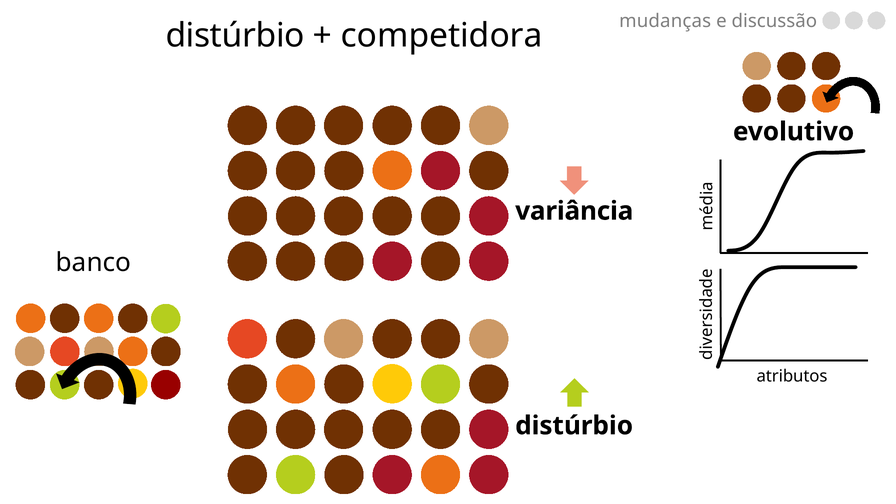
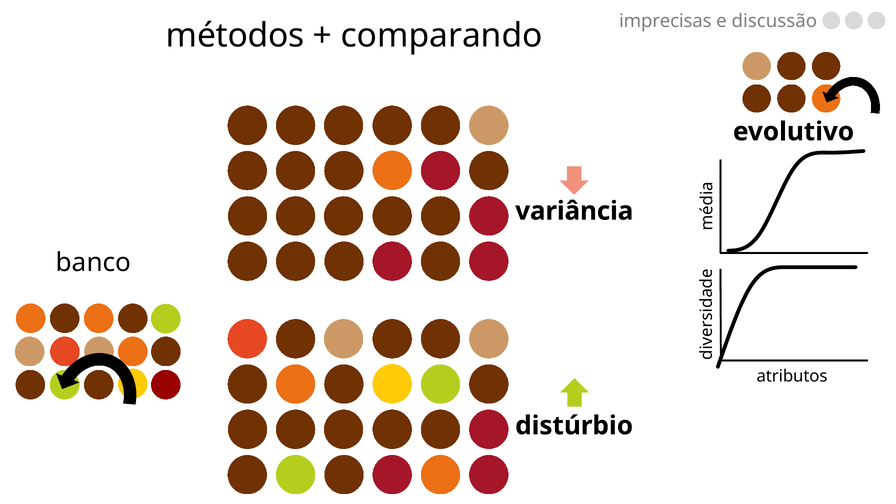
mudanças: mudanças -> imprecisas
distúrbio at (235, 35): distúrbio -> métodos
competidora: competidora -> comparando
